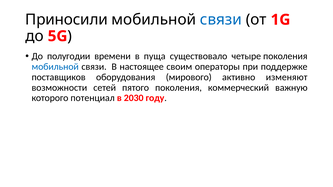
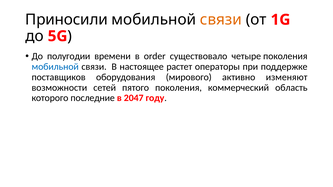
связи at (221, 20) colour: blue -> orange
пуща: пуща -> order
своим: своим -> растет
важную: важную -> область
потенциал: потенциал -> последние
2030: 2030 -> 2047
